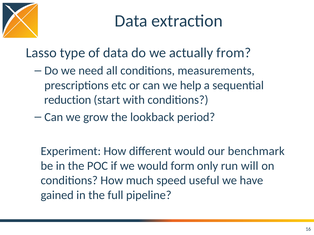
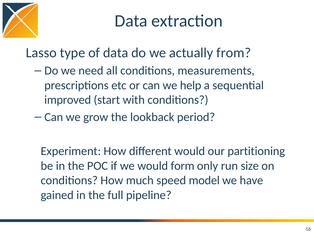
reduction: reduction -> improved
benchmark: benchmark -> partitioning
will: will -> size
useful: useful -> model
